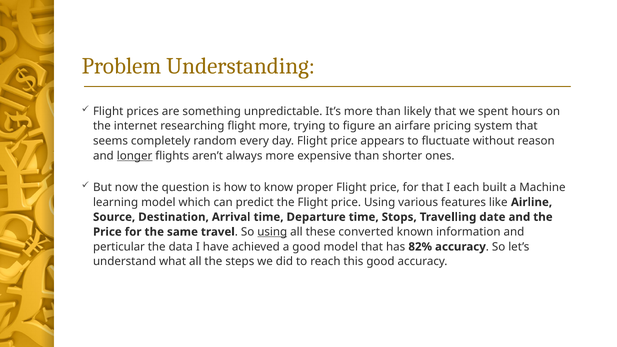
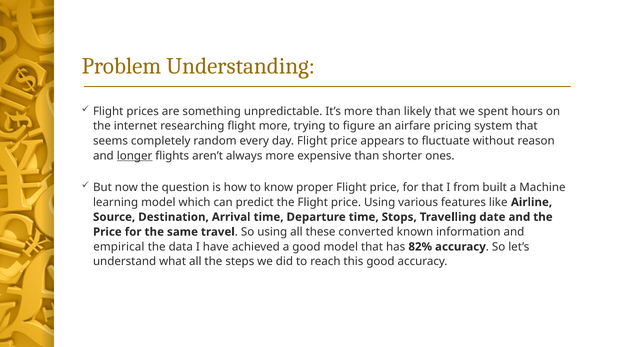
each: each -> from
using at (272, 232) underline: present -> none
perticular: perticular -> empirical
